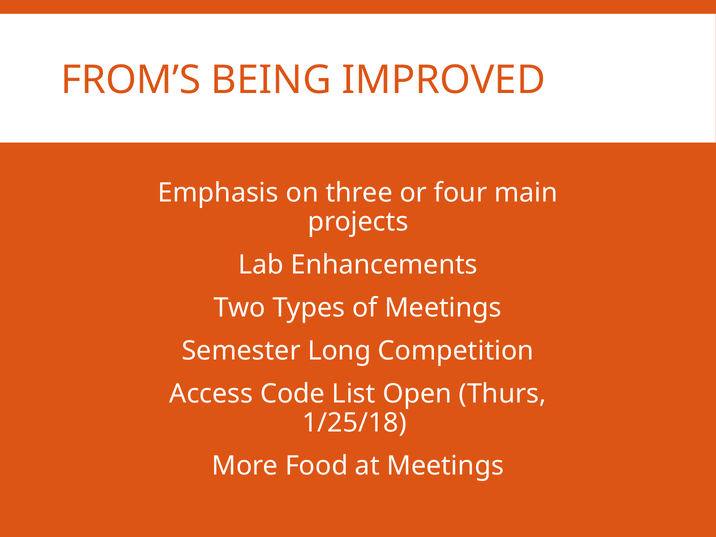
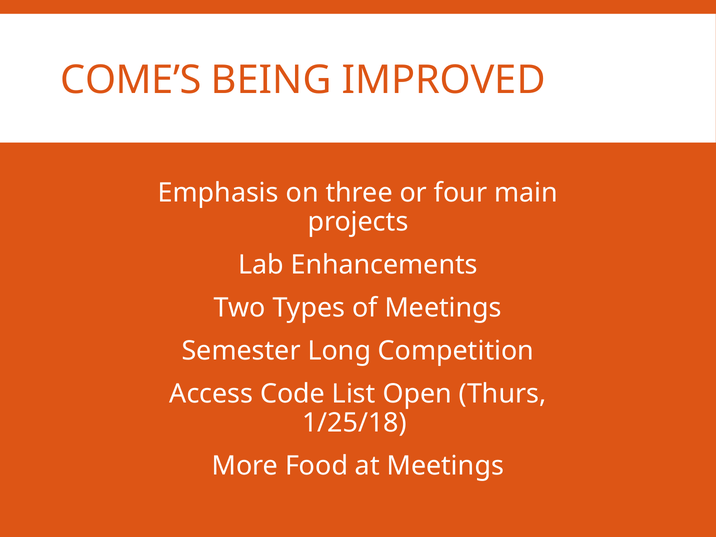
FROM’S: FROM’S -> COME’S
